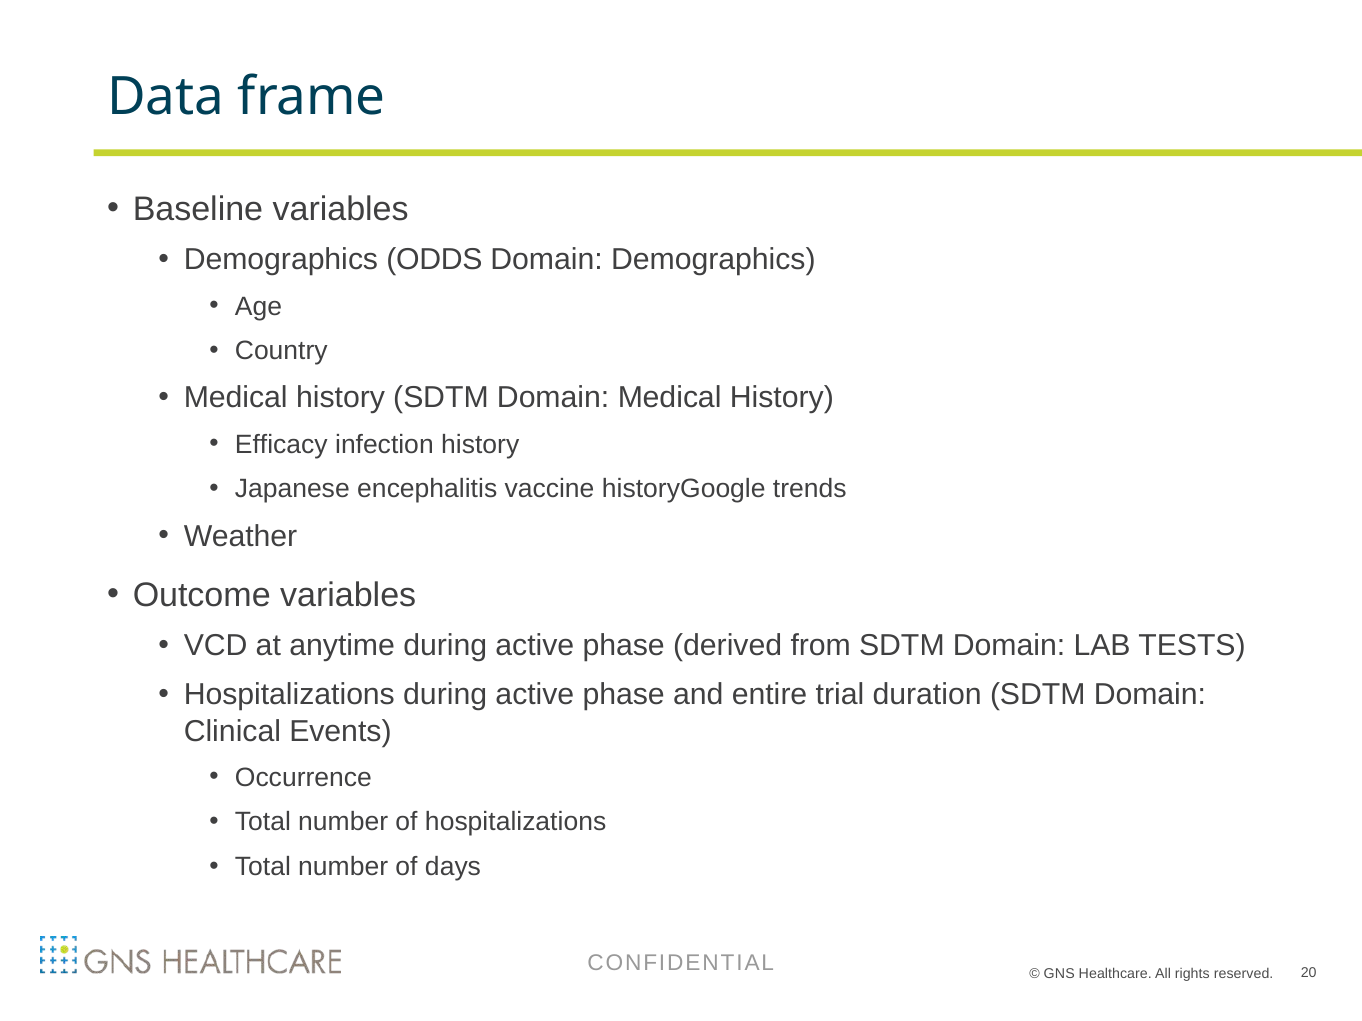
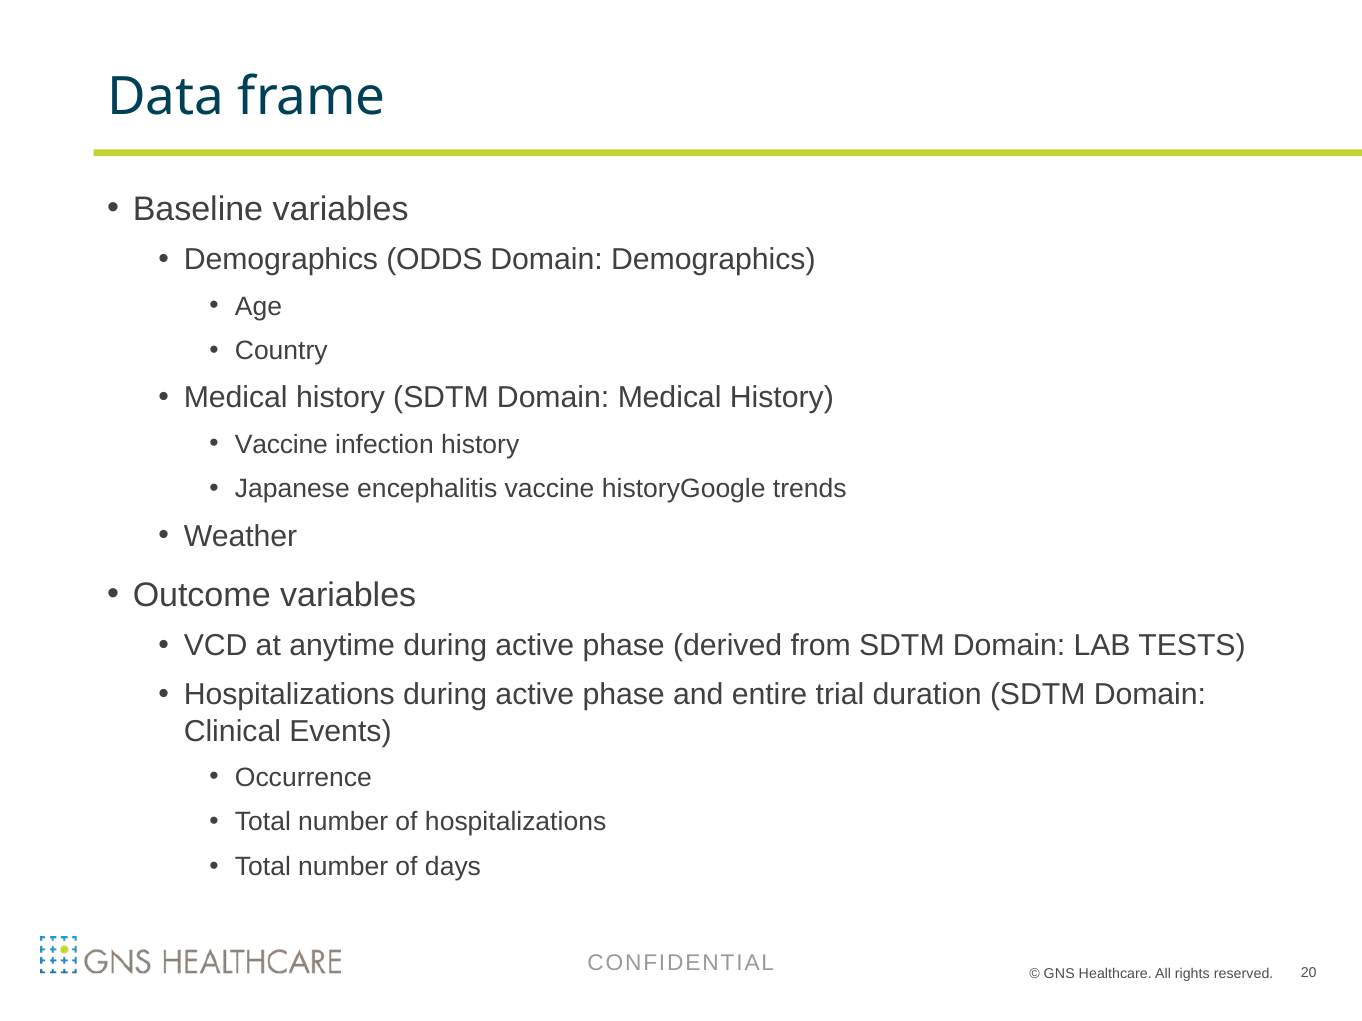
Efficacy at (281, 445): Efficacy -> Vaccine
